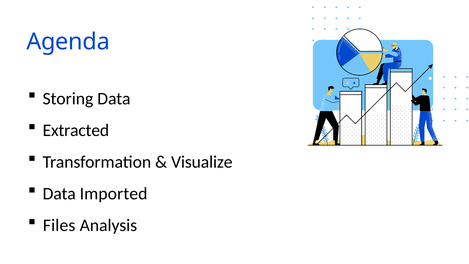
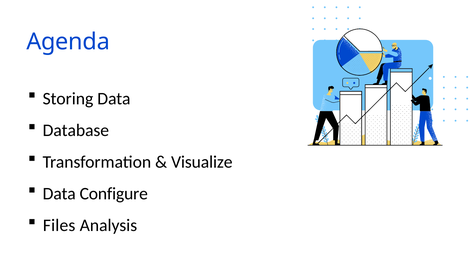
Extracted: Extracted -> Database
Imported: Imported -> Configure
